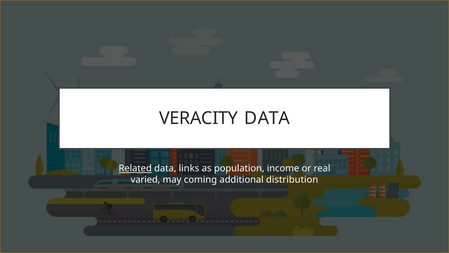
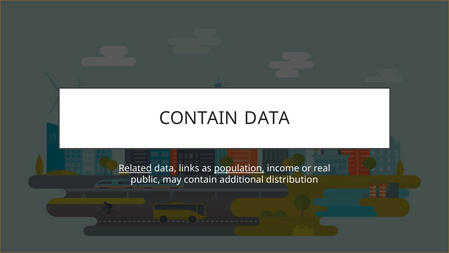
VERACITY at (198, 118): VERACITY -> CONTAIN
population underline: none -> present
varied: varied -> public
may coming: coming -> contain
